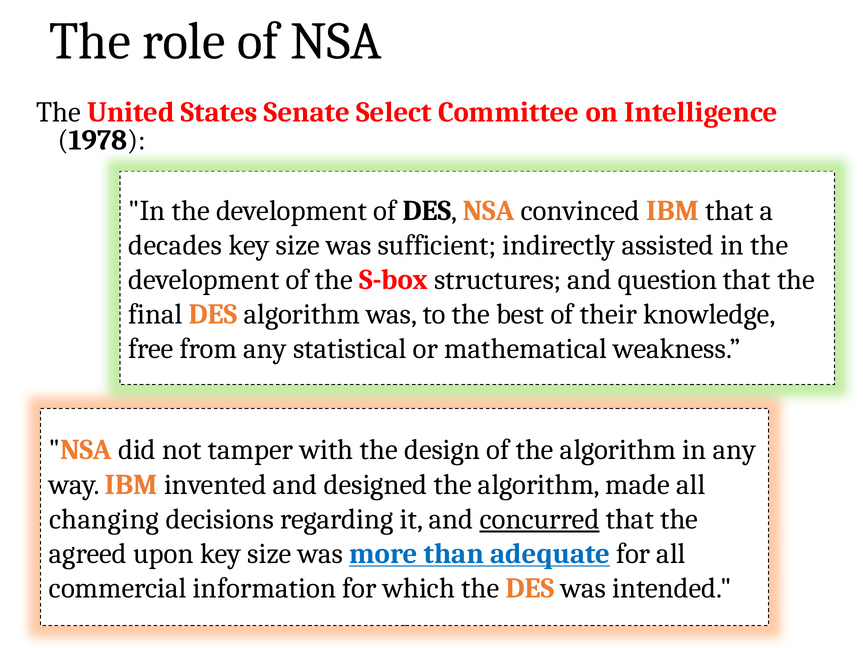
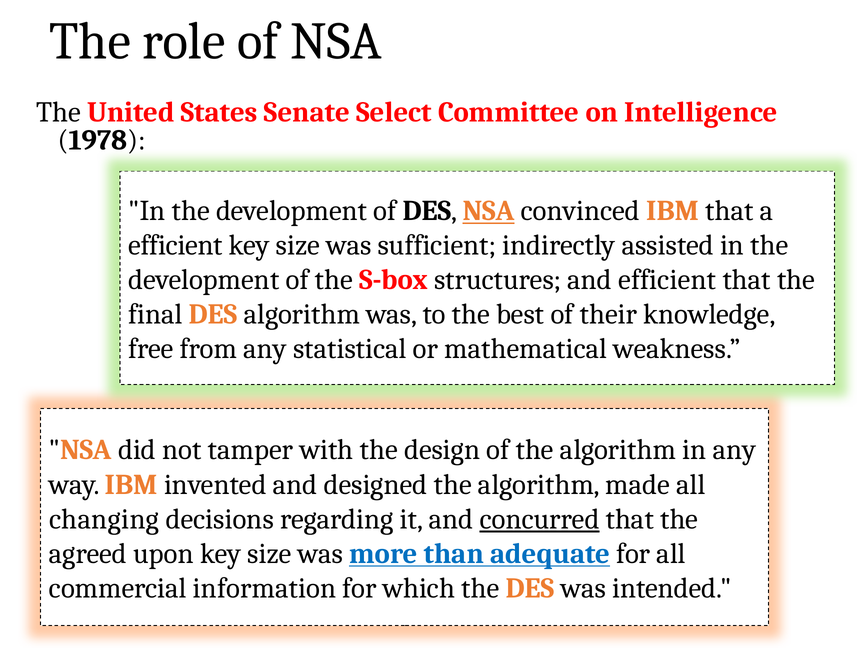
NSA at (489, 211) underline: none -> present
decades at (175, 245): decades -> efficient
and question: question -> efficient
